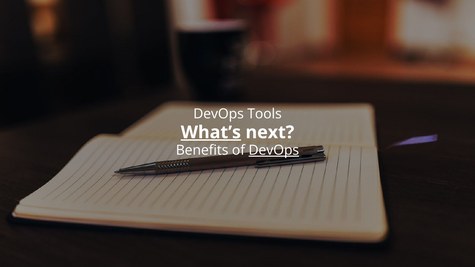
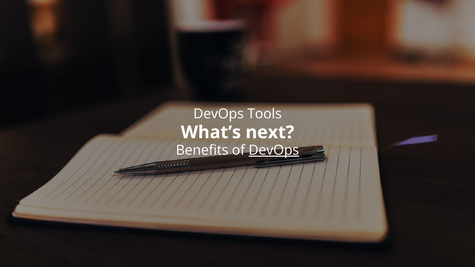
What’s underline: present -> none
